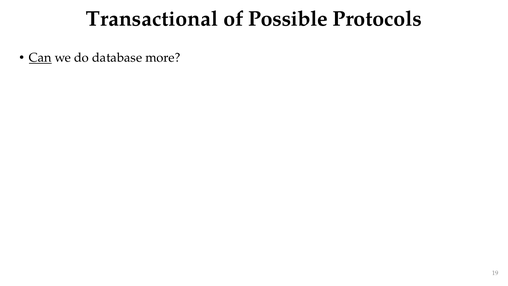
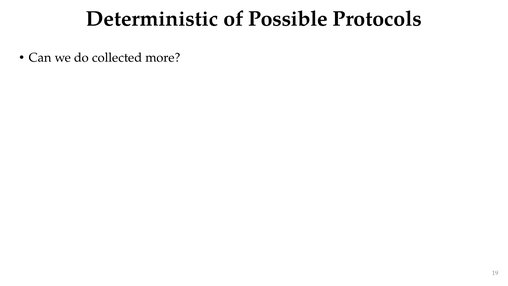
Transactional: Transactional -> Deterministic
Can underline: present -> none
database: database -> collected
